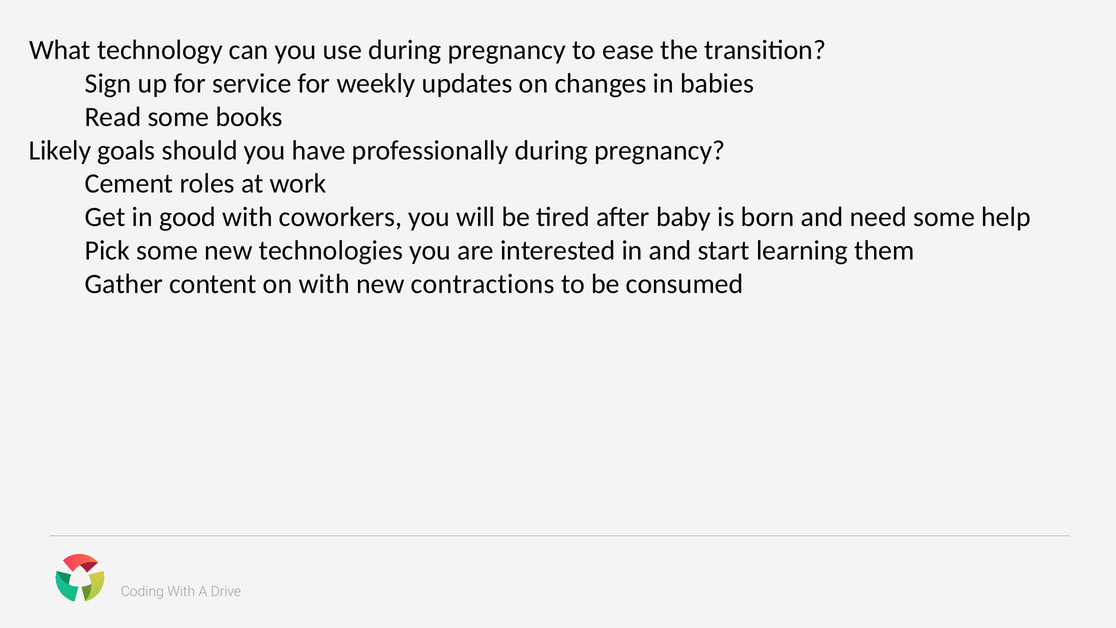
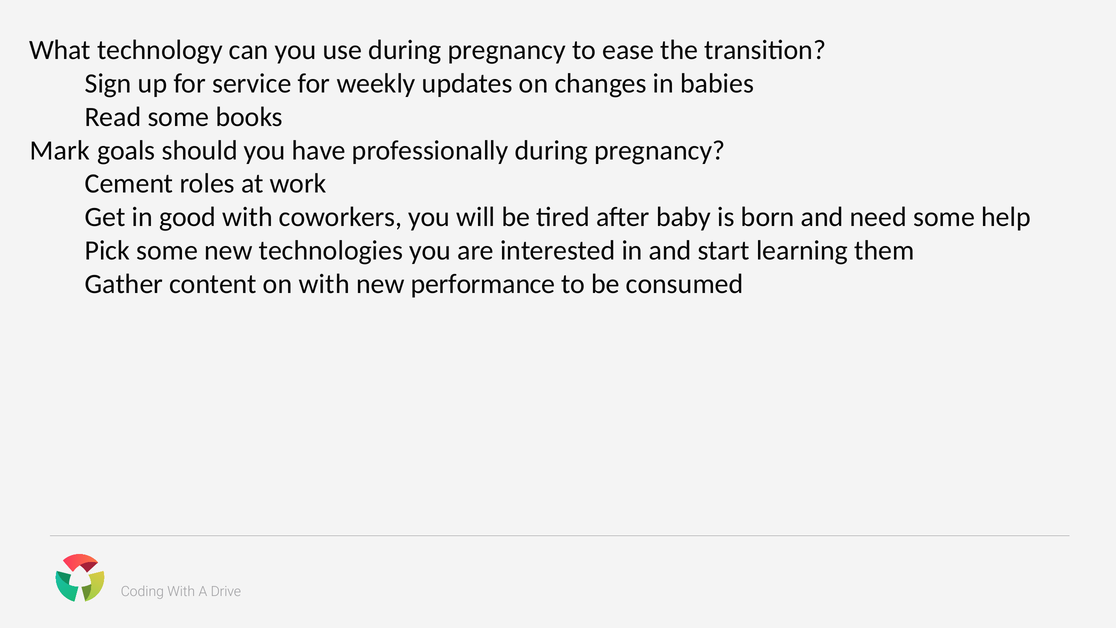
Likely: Likely -> Mark
contractions: contractions -> performance
